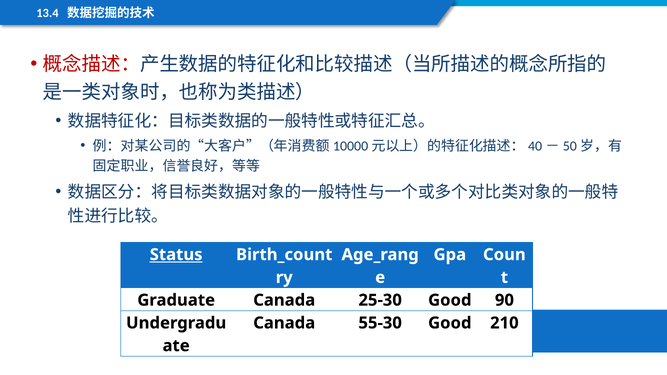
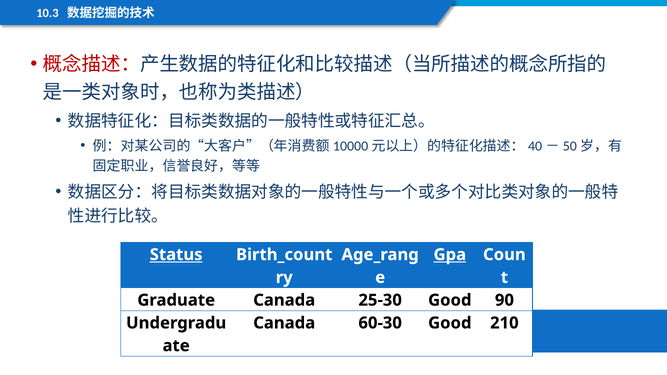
13.4: 13.4 -> 10.3
Gpa underline: none -> present
55-30: 55-30 -> 60-30
